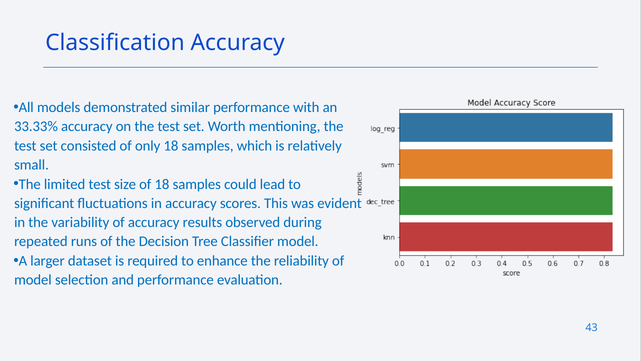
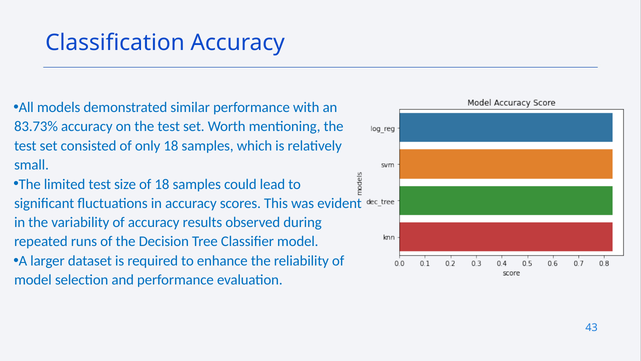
33.33%: 33.33% -> 83.73%
